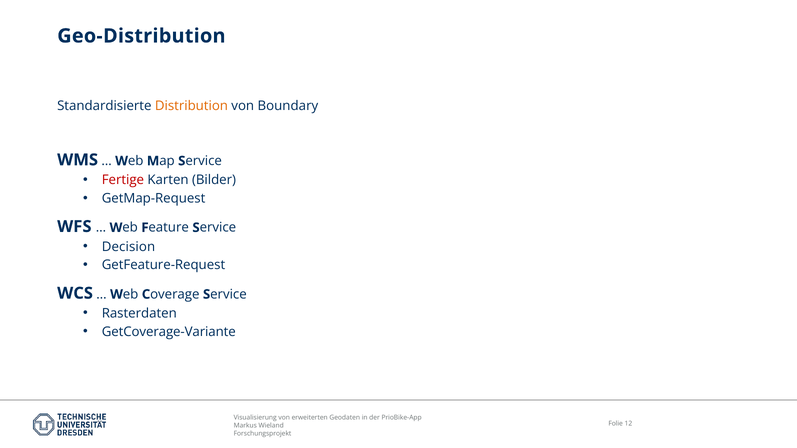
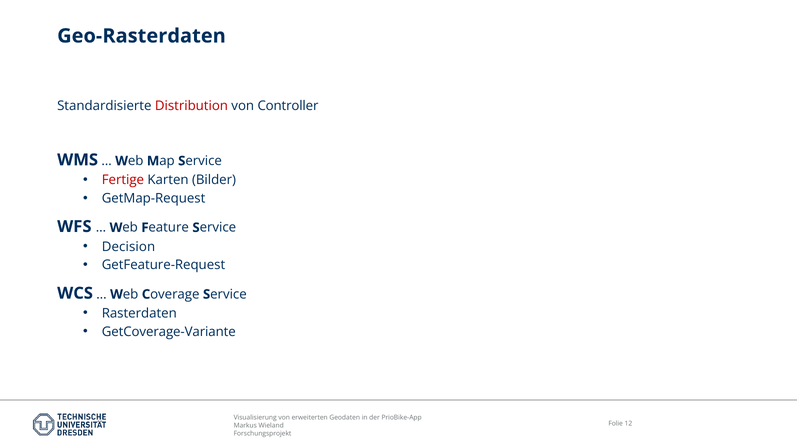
Geo-Distribution: Geo-Distribution -> Geo-Rasterdaten
Distribution colour: orange -> red
Boundary: Boundary -> Controller
